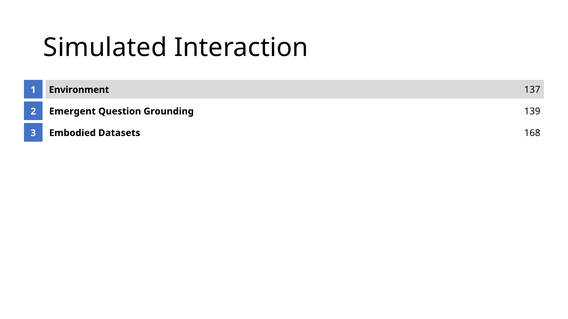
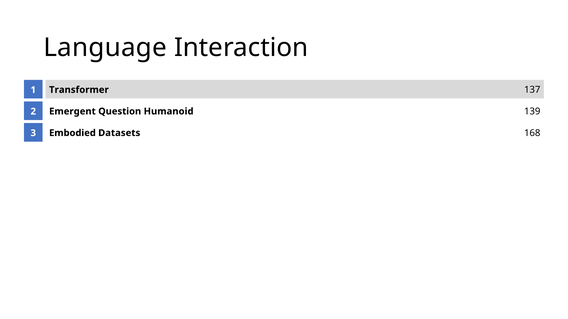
Simulated: Simulated -> Language
Environment: Environment -> Transformer
Grounding: Grounding -> Humanoid
